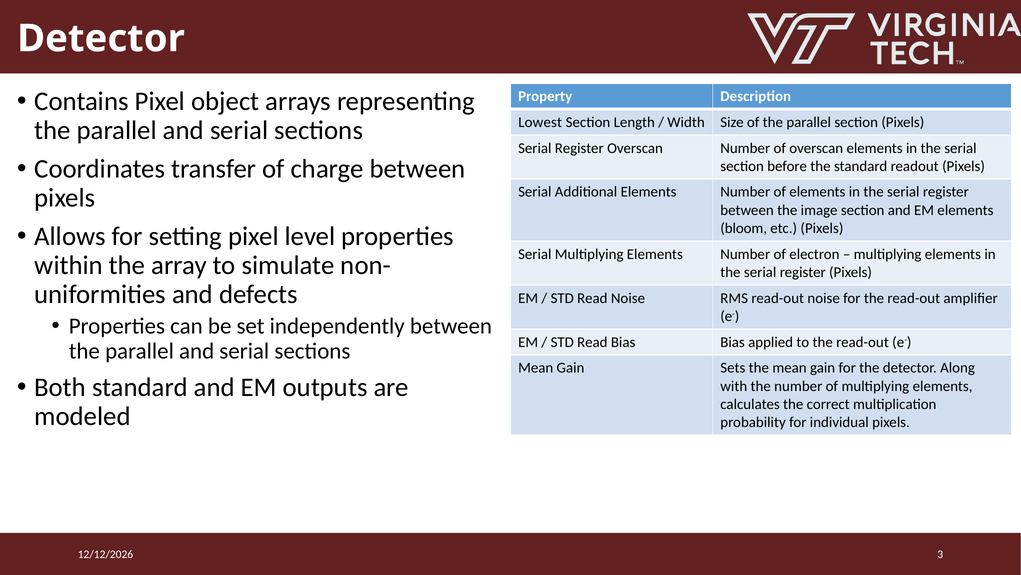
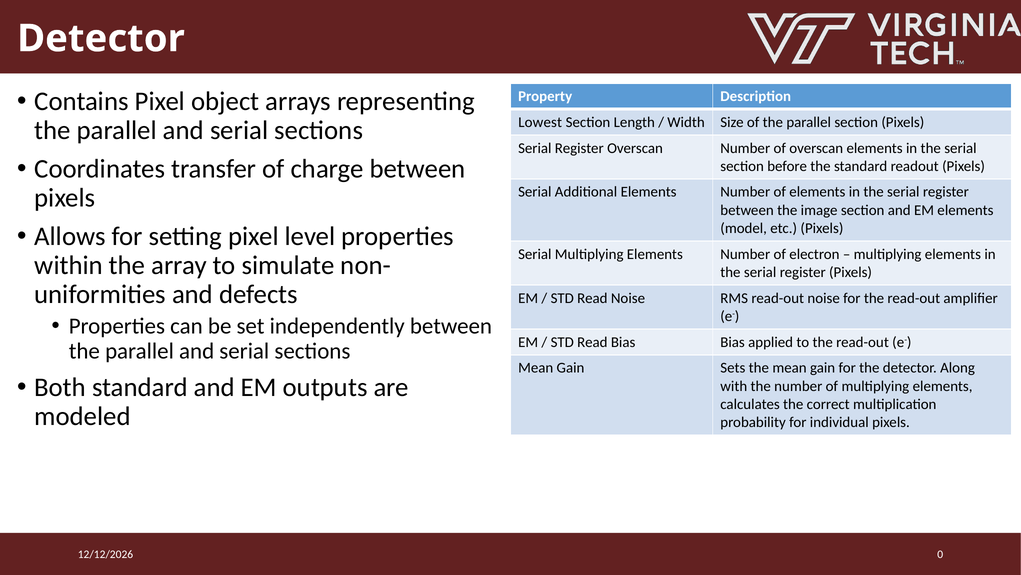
bloom: bloom -> model
3: 3 -> 0
